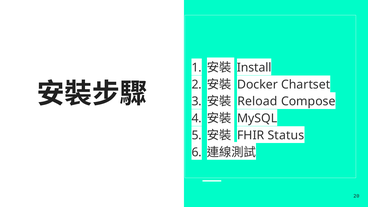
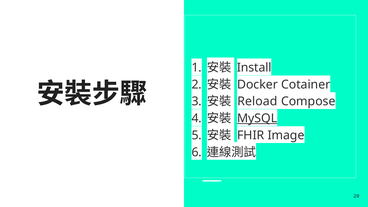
Chartset: Chartset -> Cotainer
MySQL underline: none -> present
Status: Status -> Image
